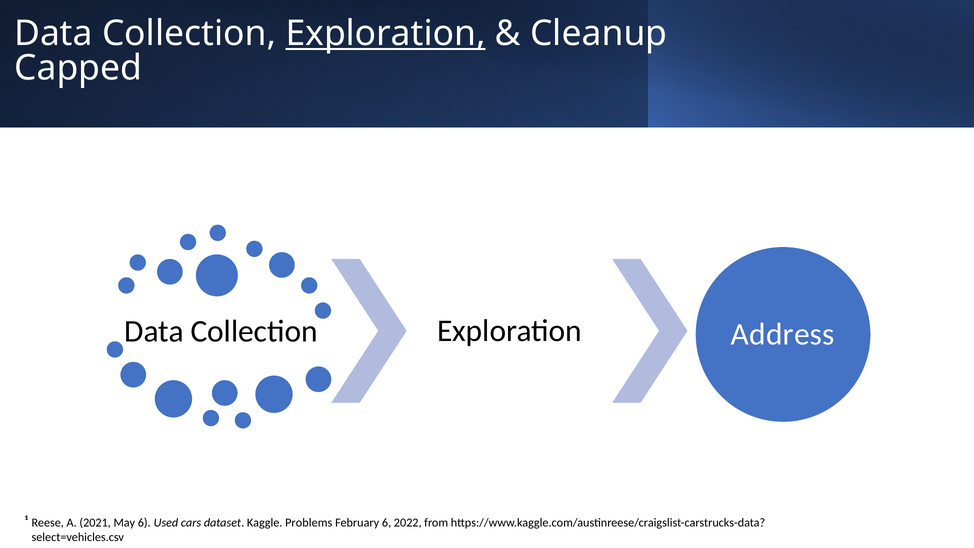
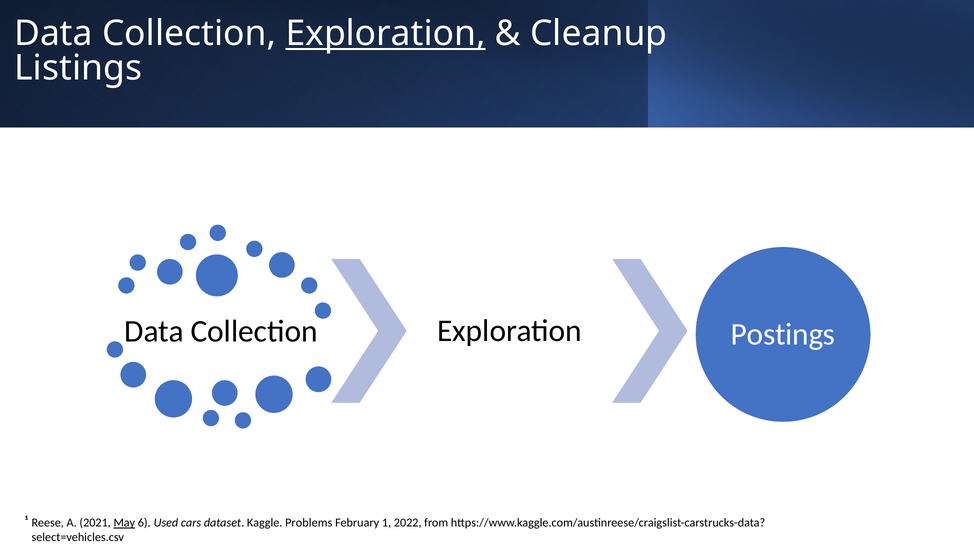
Capped: Capped -> Listings
Address: Address -> Postings
May underline: none -> present
February 6: 6 -> 1
